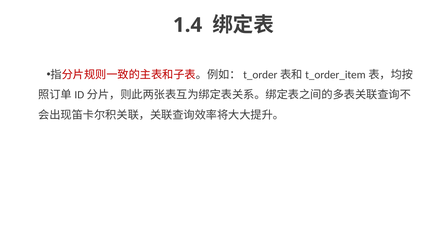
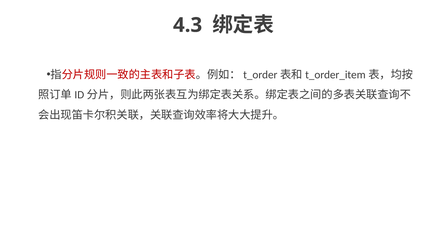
1.4: 1.4 -> 4.3
